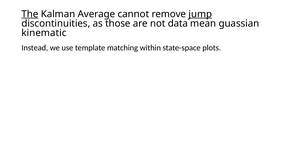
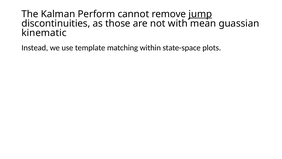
The underline: present -> none
Average: Average -> Perform
data: data -> with
